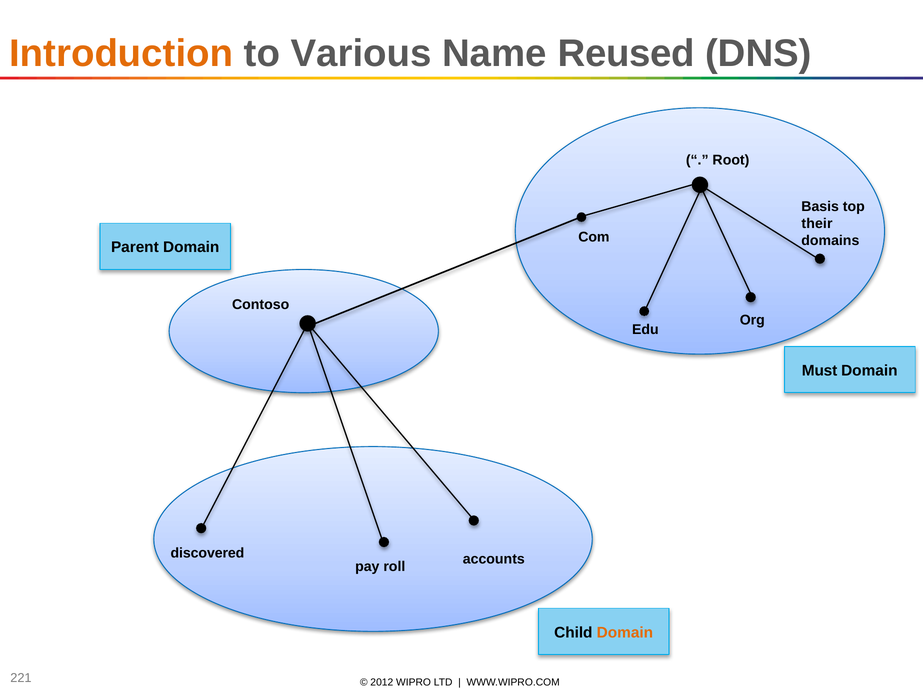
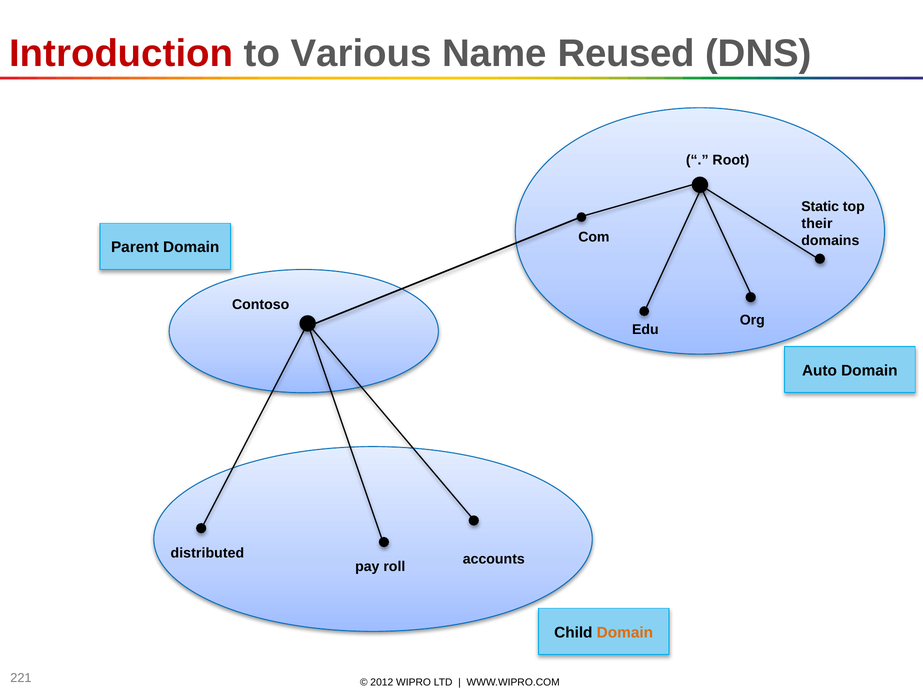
Introduction colour: orange -> red
Basis: Basis -> Static
Must: Must -> Auto
discovered: discovered -> distributed
